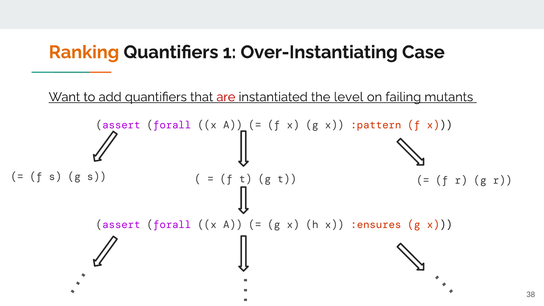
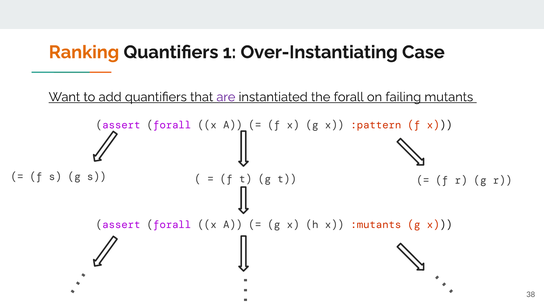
are colour: red -> purple
the level: level -> forall
:ensures: :ensures -> :mutants
